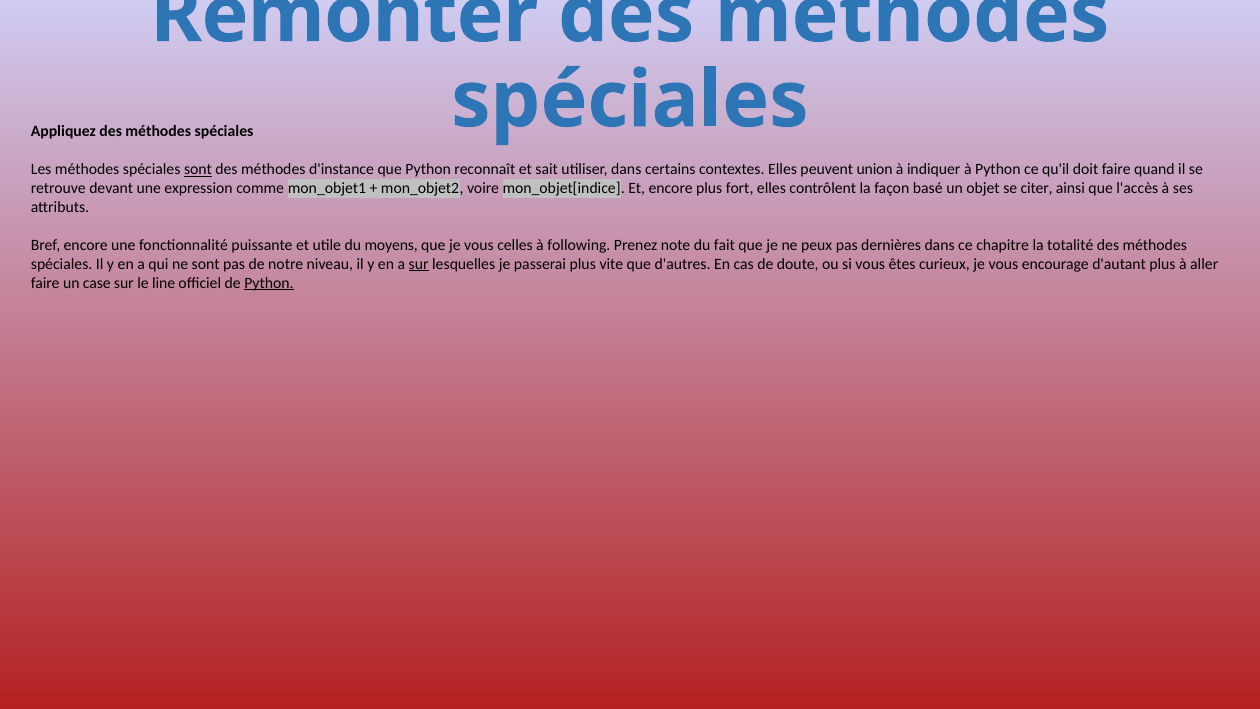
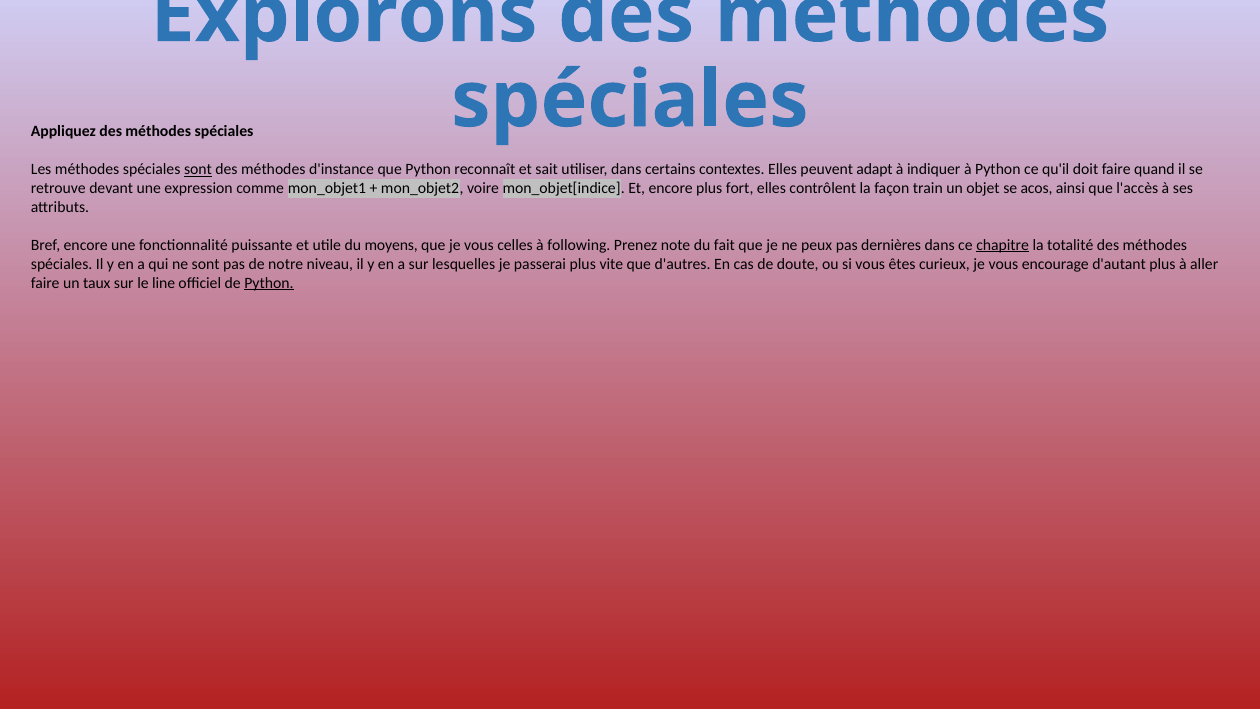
Remonter: Remonter -> Explorons
union: union -> adapt
basé: basé -> train
citer: citer -> acos
chapitre underline: none -> present
sur at (419, 264) underline: present -> none
case: case -> taux
